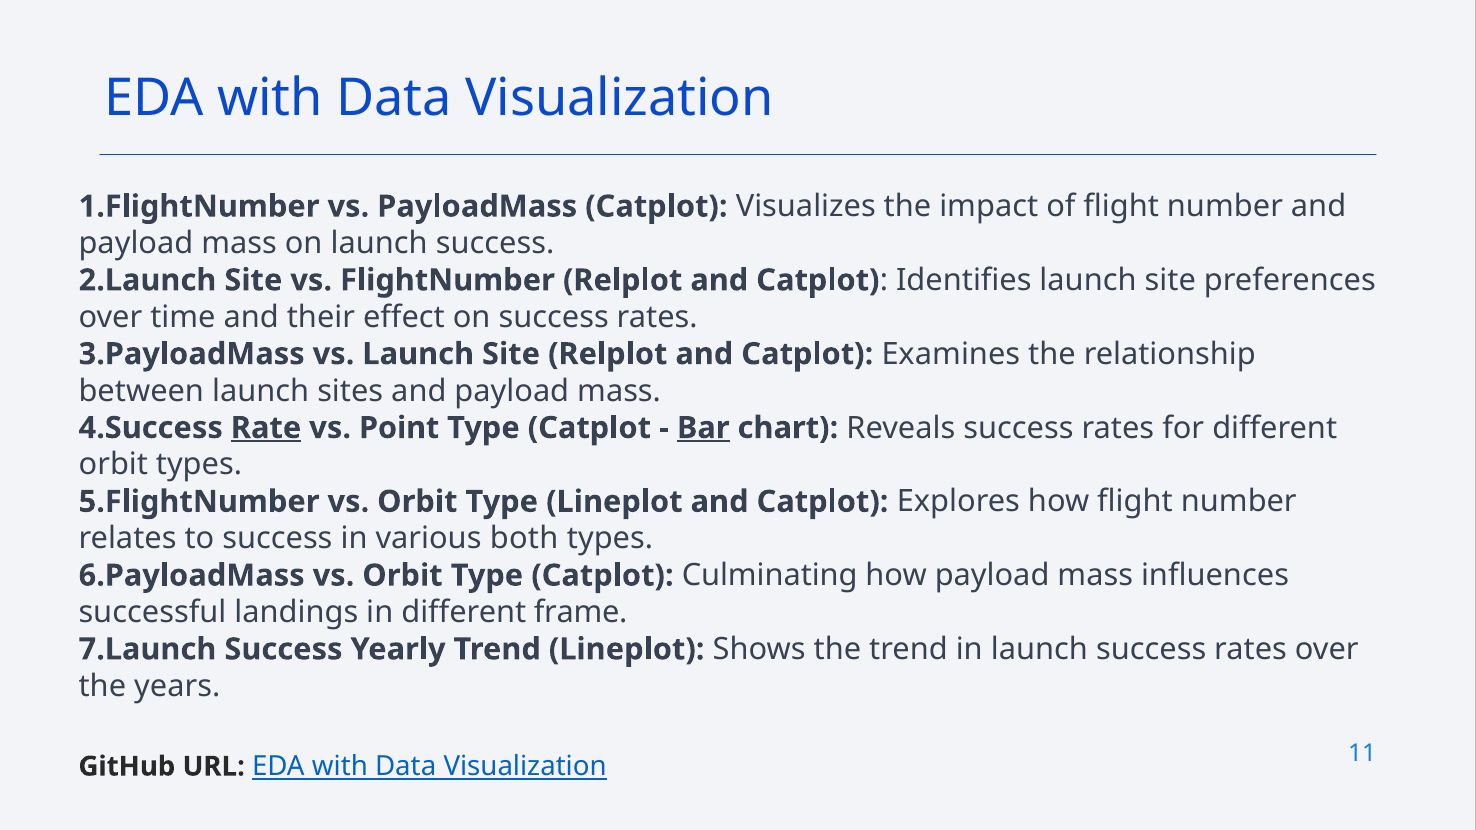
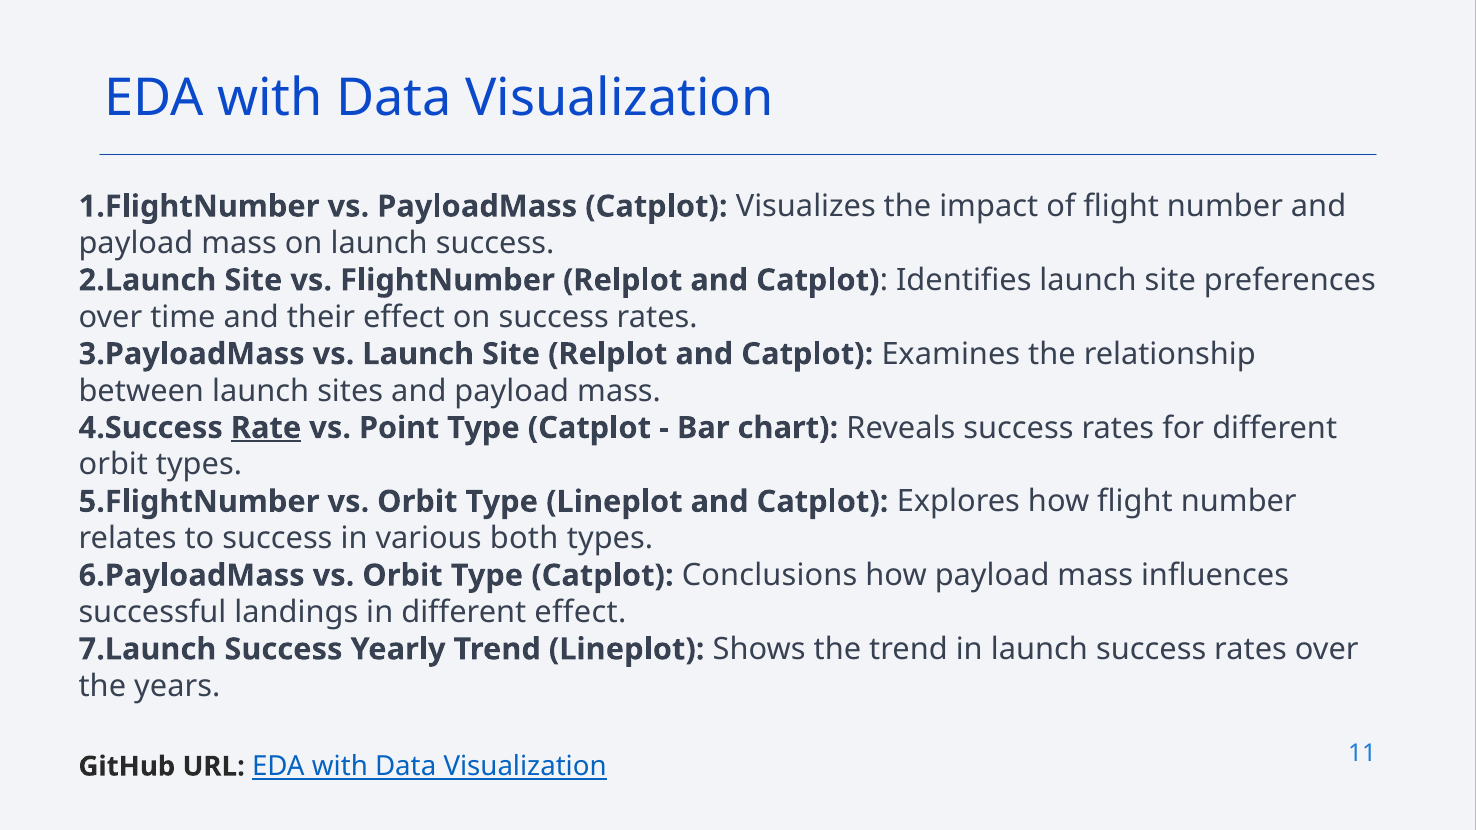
Bar underline: present -> none
Culminating: Culminating -> Conclusions
different frame: frame -> effect
